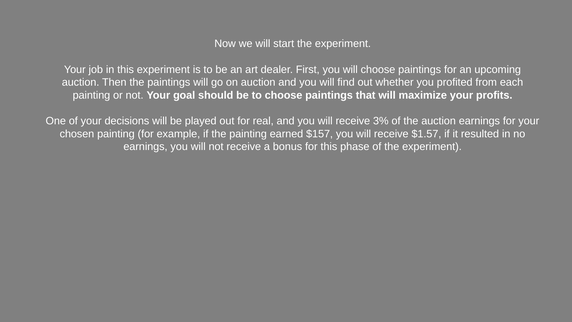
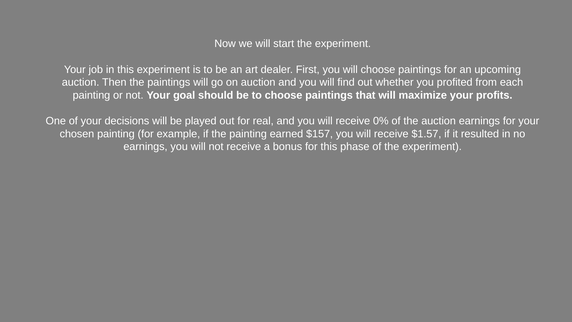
3%: 3% -> 0%
